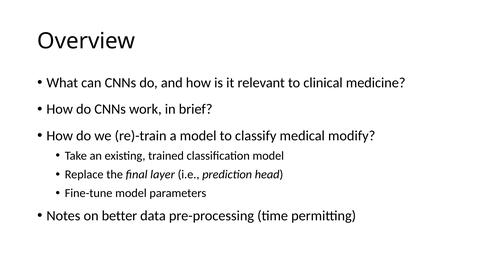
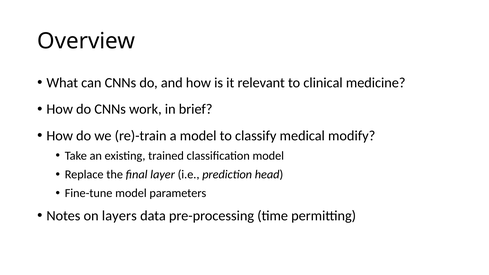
better: better -> layers
